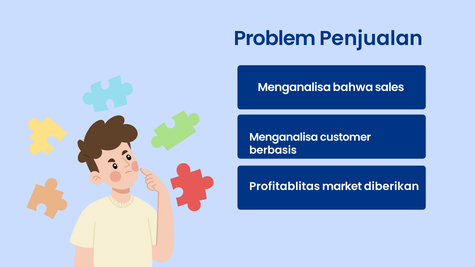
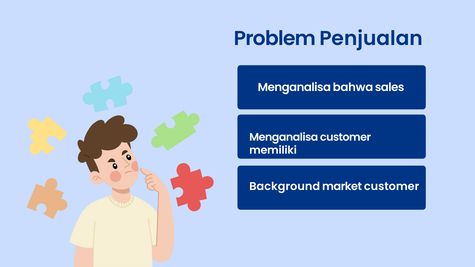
berbasis: berbasis -> memiliki
Profitablitas: Profitablitas -> Background
market diberikan: diberikan -> customer
